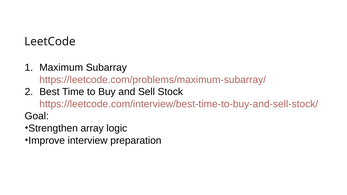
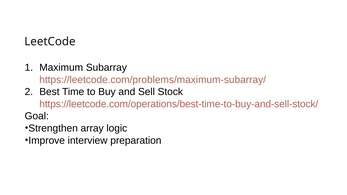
https://leetcode.com/interview/best-time-to-buy-and-sell-stock/: https://leetcode.com/interview/best-time-to-buy-and-sell-stock/ -> https://leetcode.com/operations/best-time-to-buy-and-sell-stock/
